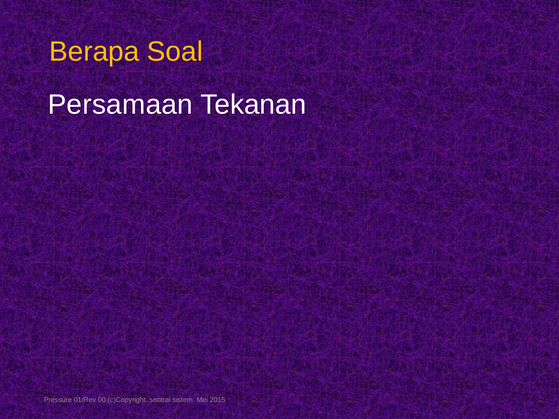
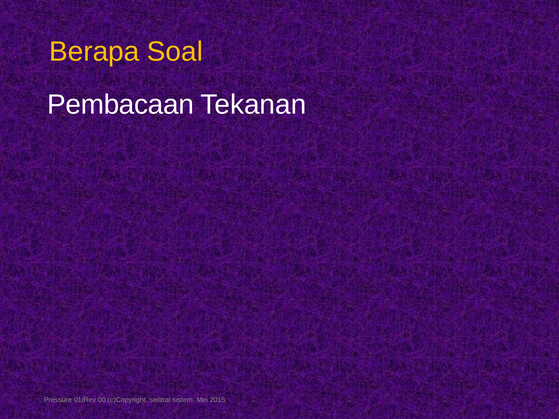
Persamaan: Persamaan -> Pembacaan
